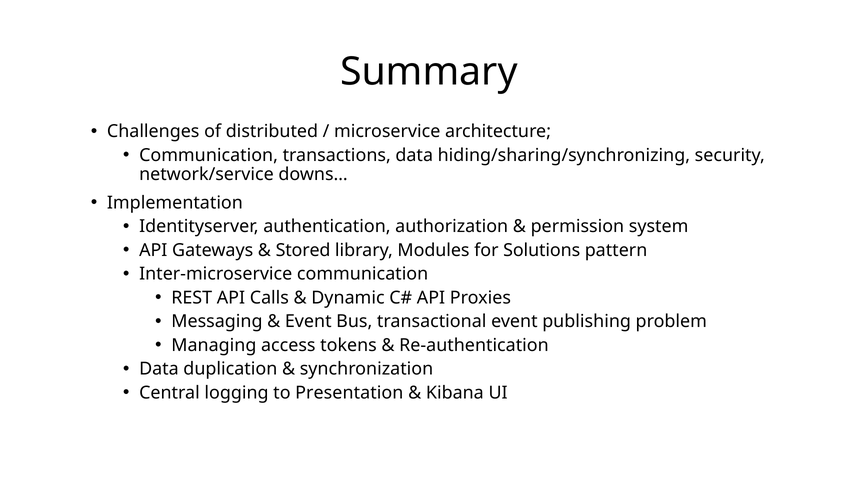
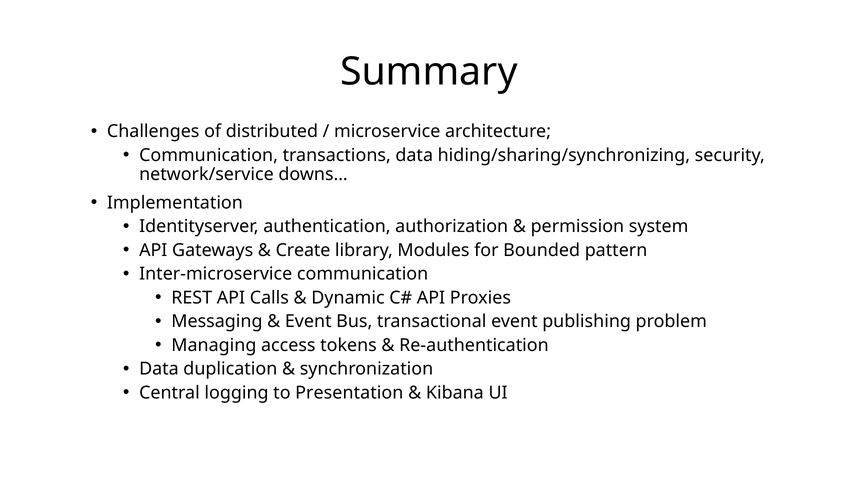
Stored: Stored -> Create
Solutions: Solutions -> Bounded
